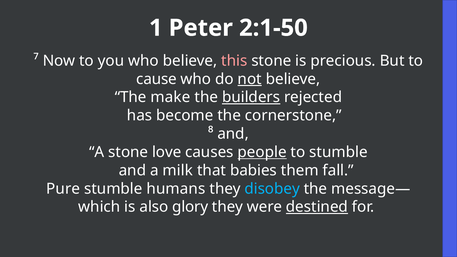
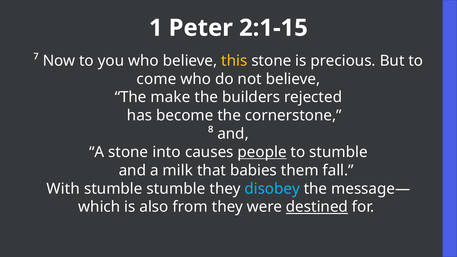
2:1-50: 2:1-50 -> 2:1-15
this colour: pink -> yellow
cause: cause -> come
not underline: present -> none
builders underline: present -> none
love: love -> into
Pure: Pure -> With
stumble humans: humans -> stumble
glory: glory -> from
